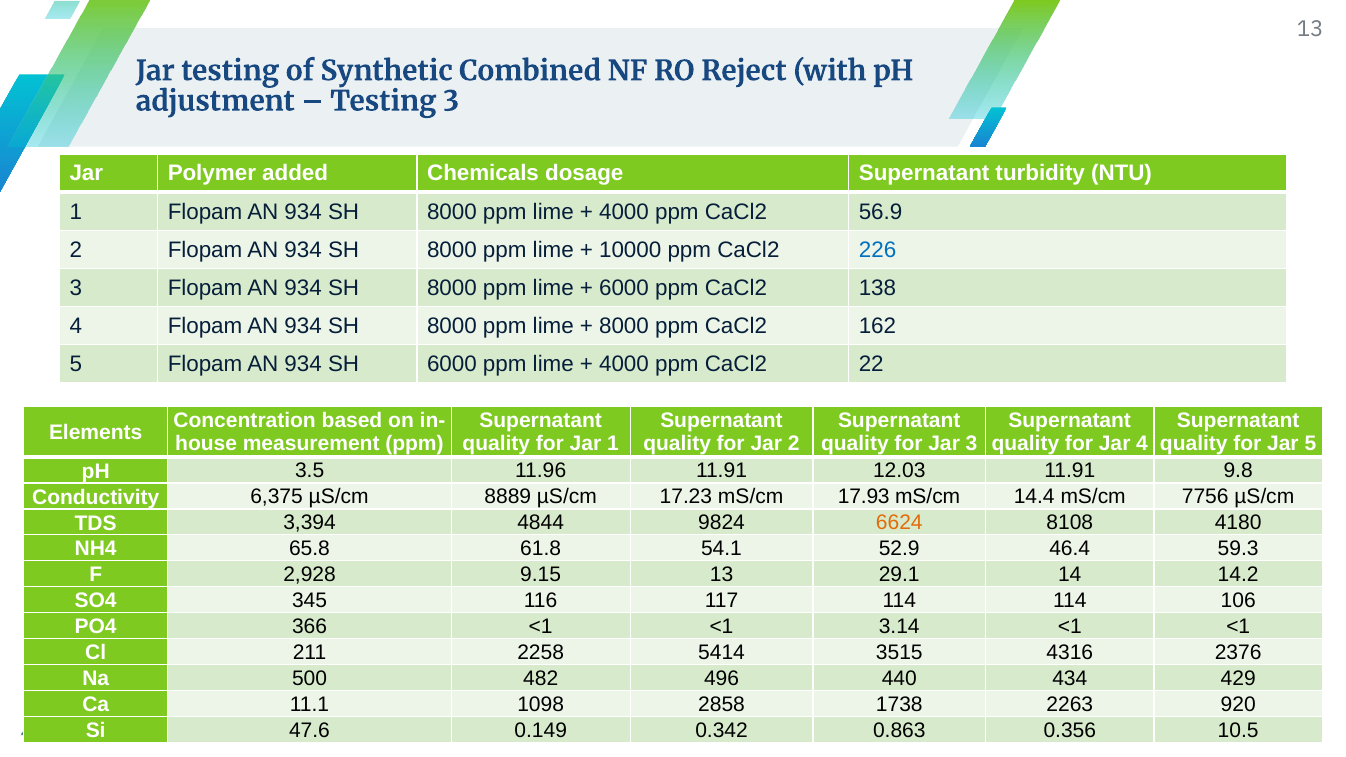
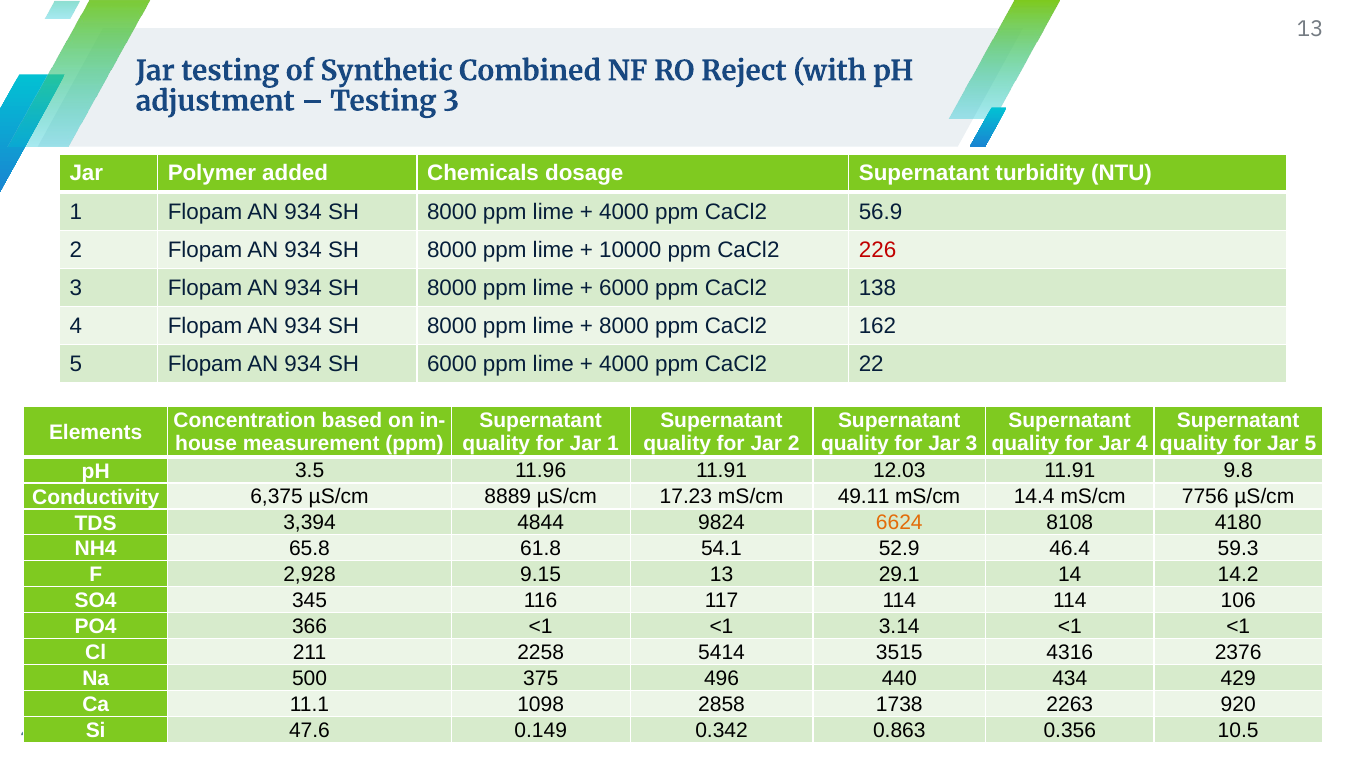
226 colour: blue -> red
17.93: 17.93 -> 49.11
482: 482 -> 375
